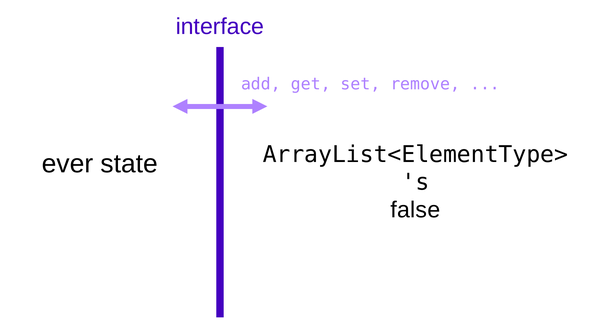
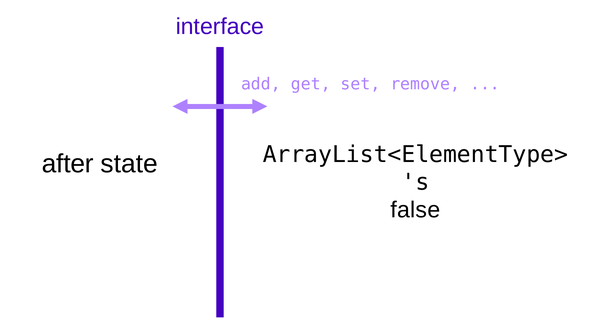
ever: ever -> after
